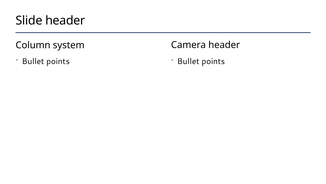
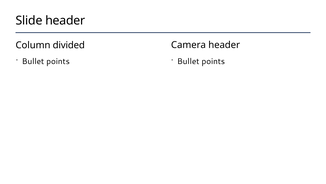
system: system -> divided
